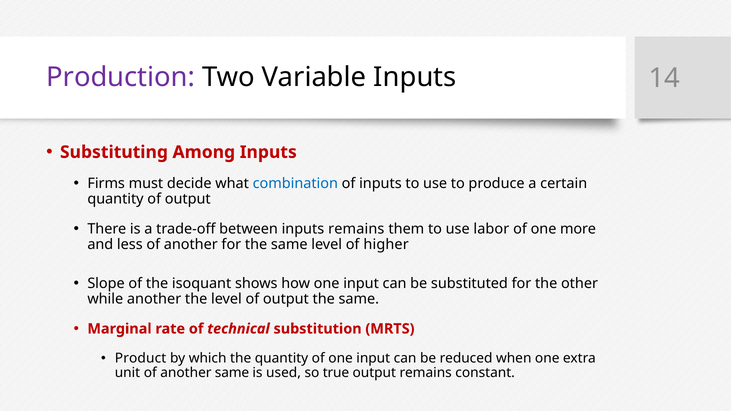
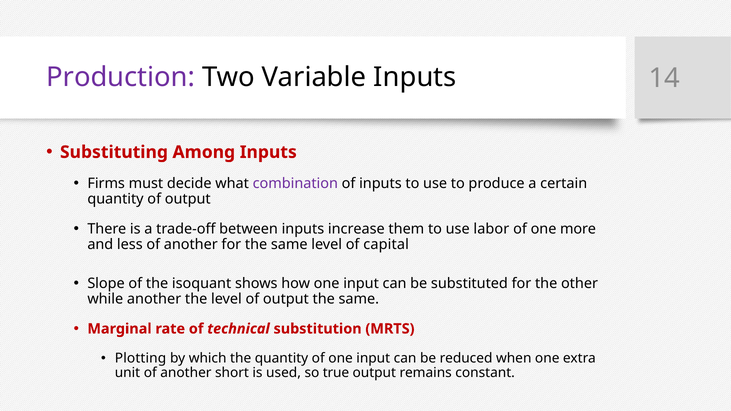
combination colour: blue -> purple
inputs remains: remains -> increase
higher: higher -> capital
Product: Product -> Plotting
another same: same -> short
